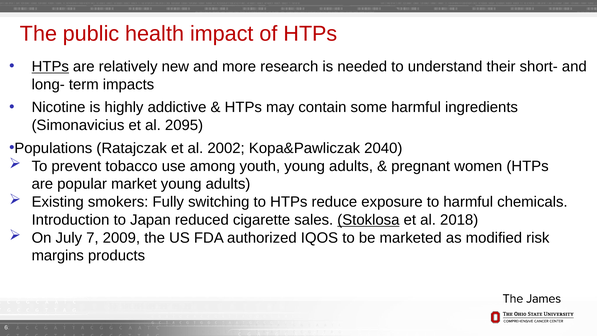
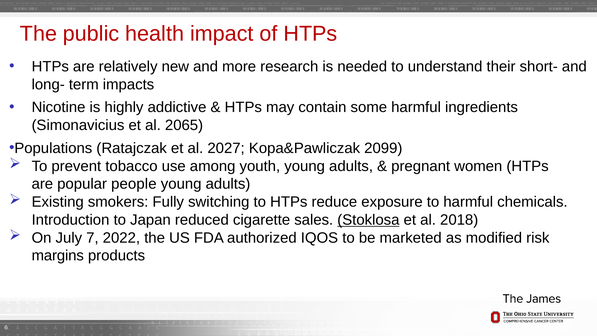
HTPs at (50, 67) underline: present -> none
2095: 2095 -> 2065
2002: 2002 -> 2027
2040: 2040 -> 2099
market: market -> people
2009: 2009 -> 2022
